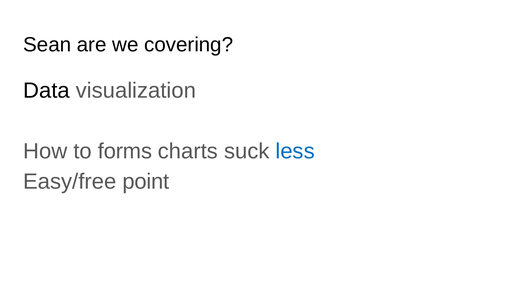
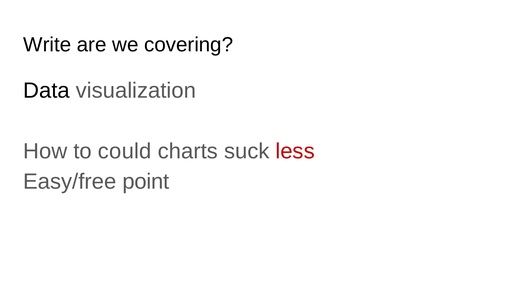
Sean: Sean -> Write
forms: forms -> could
less colour: blue -> red
